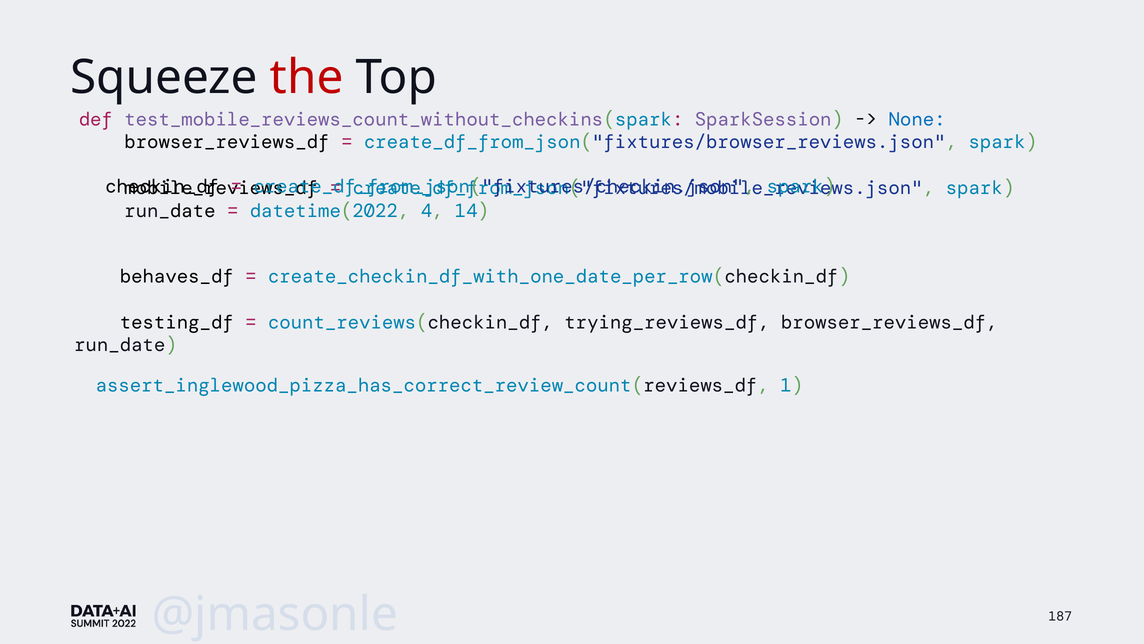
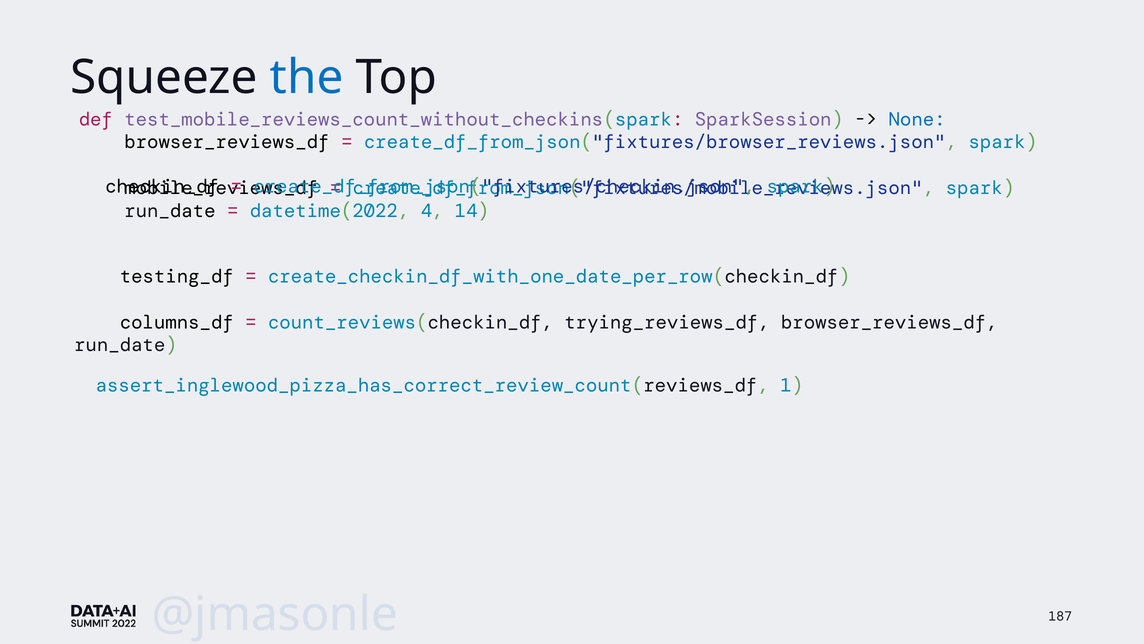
the colour: red -> blue
behaves_df: behaves_df -> testing_df
testing_df: testing_df -> columns_df
